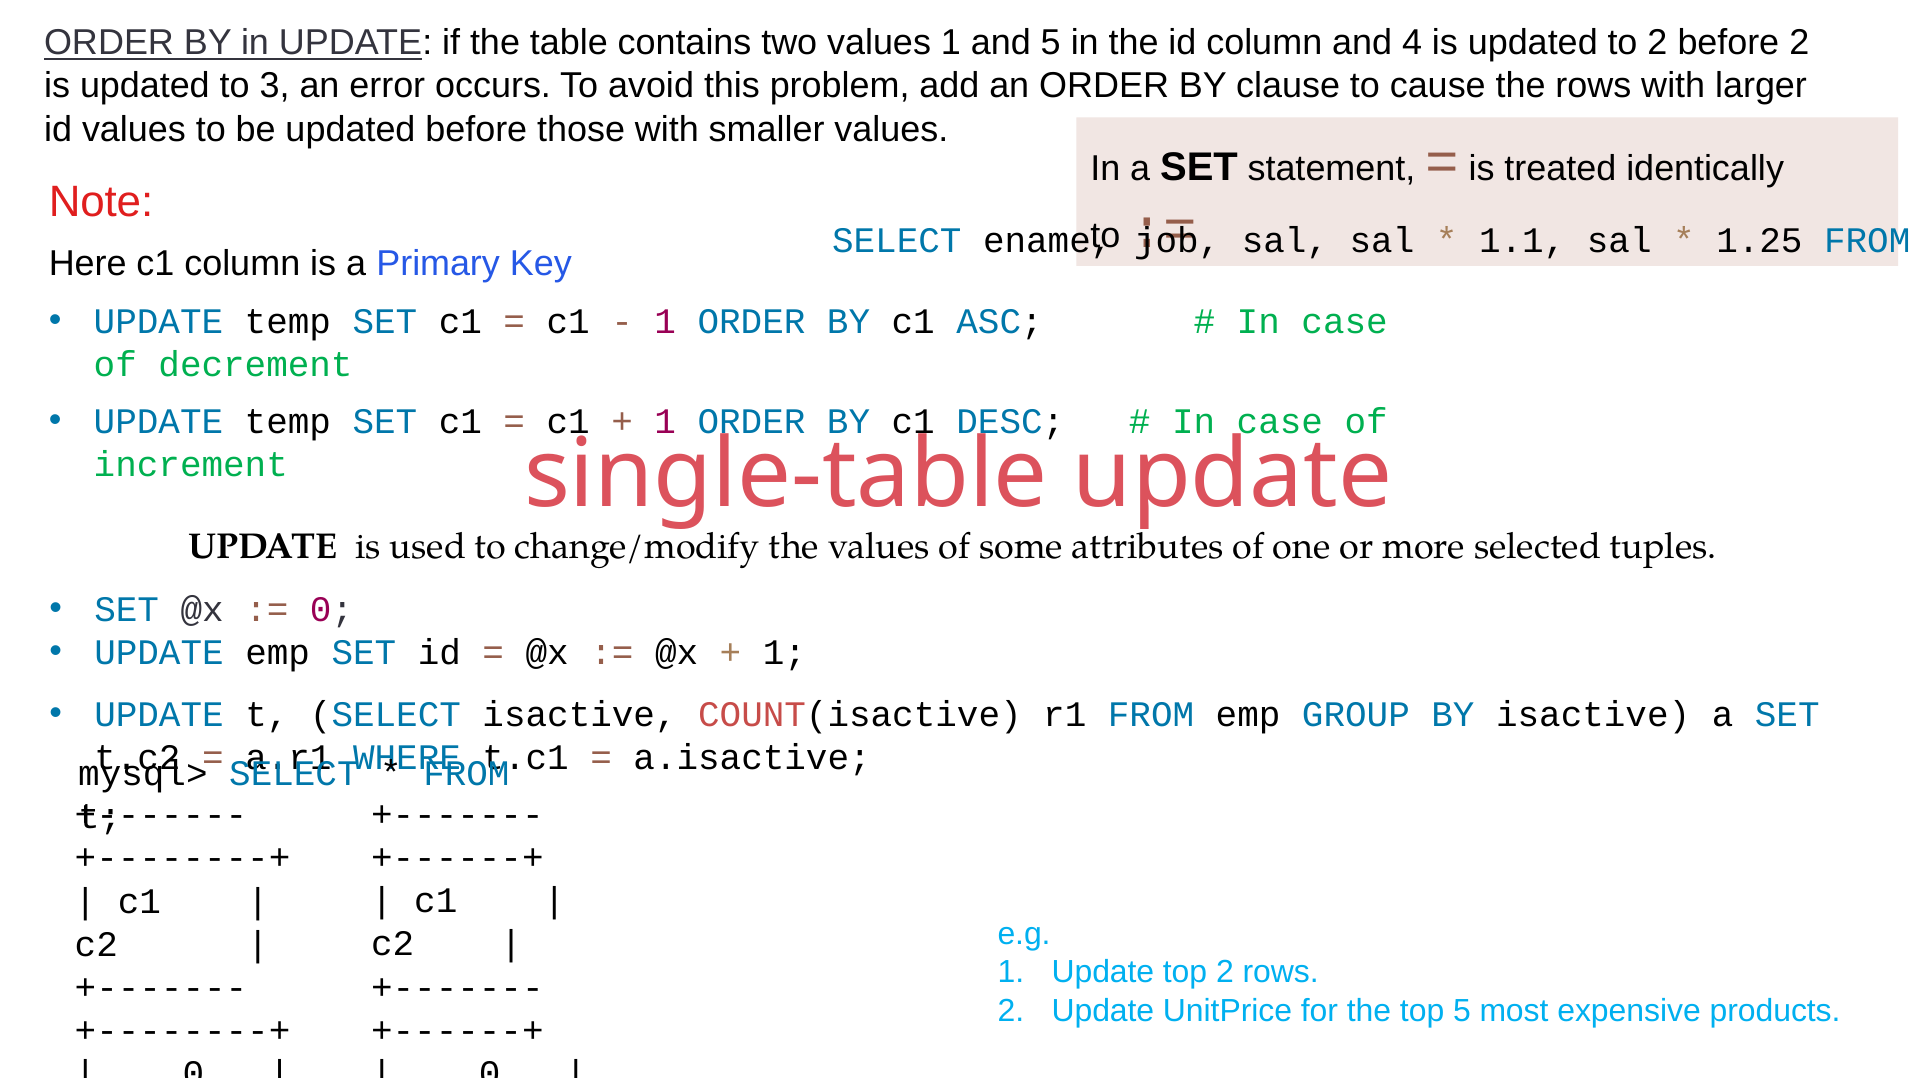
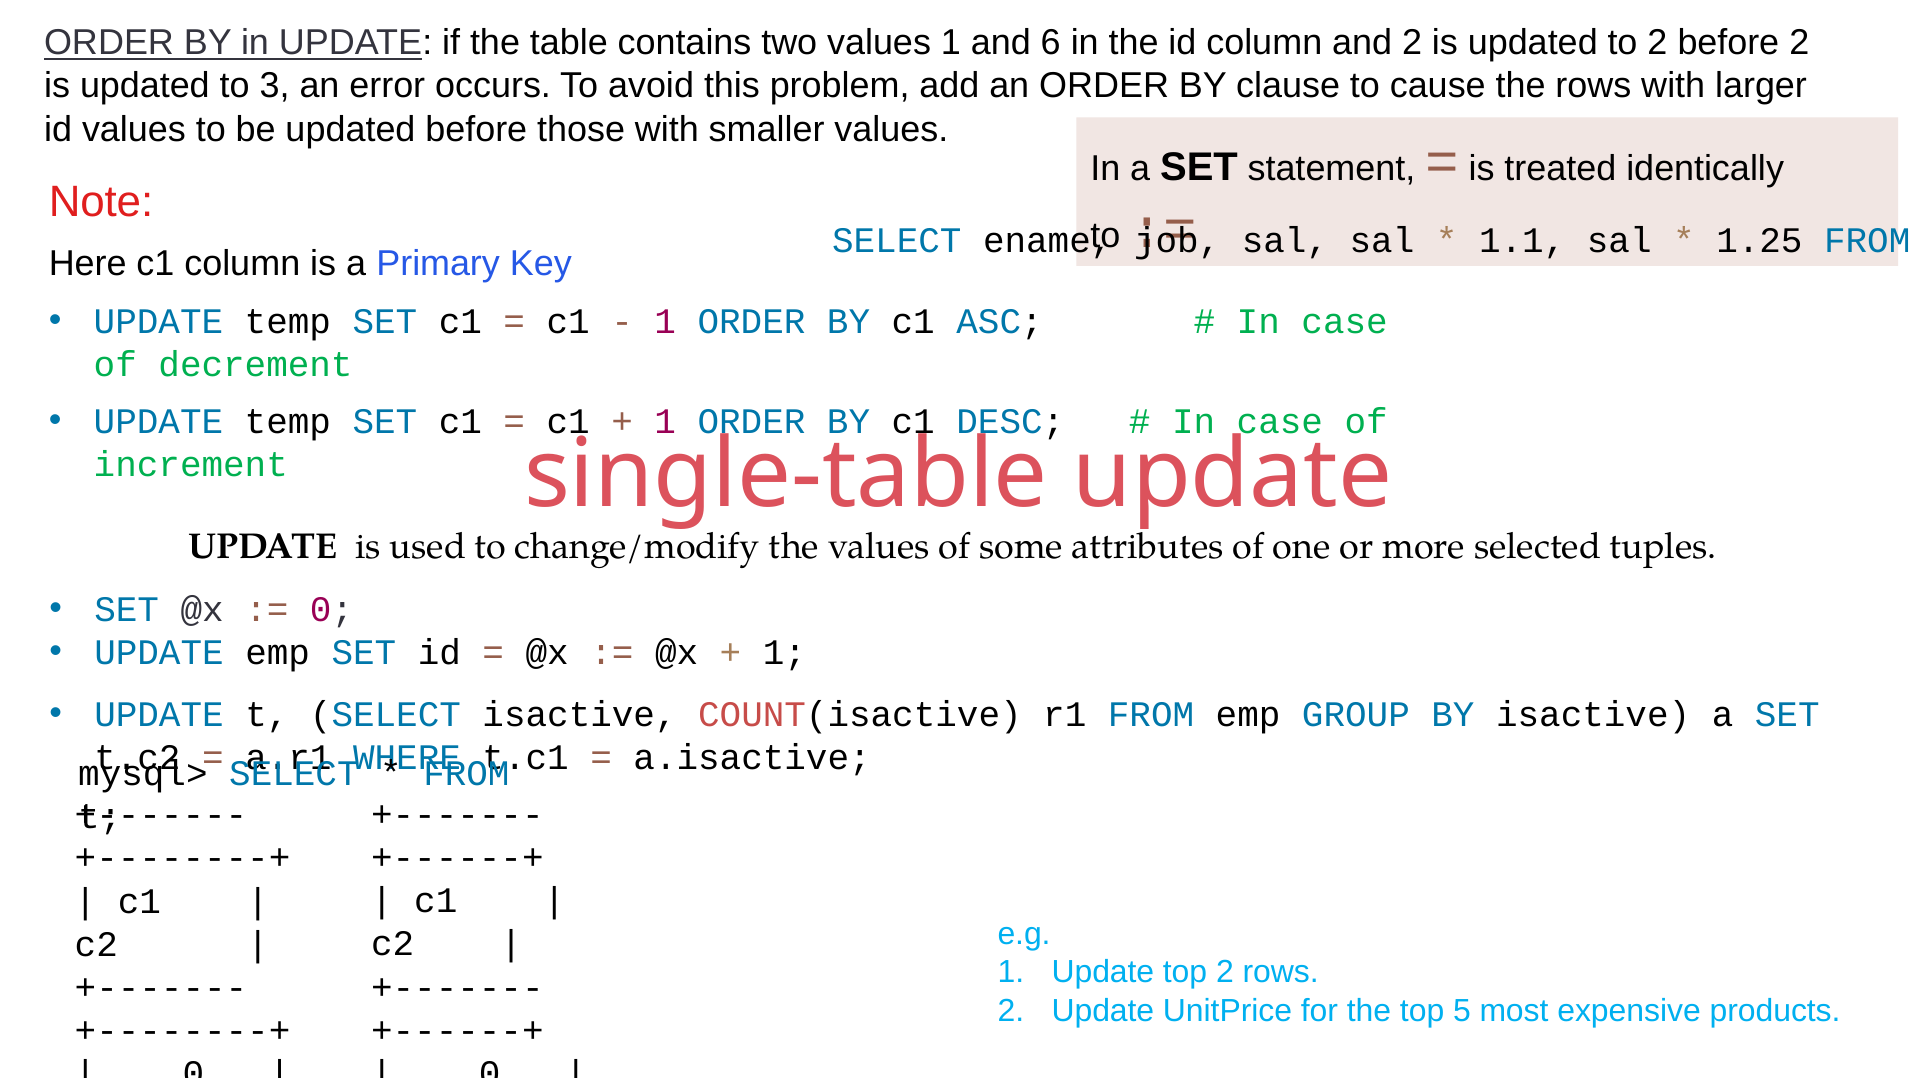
and 5: 5 -> 6
and 4: 4 -> 2
